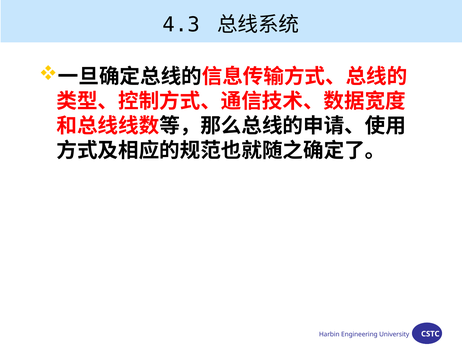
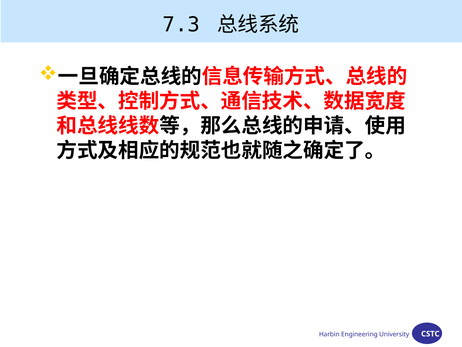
4.3: 4.3 -> 7.3
